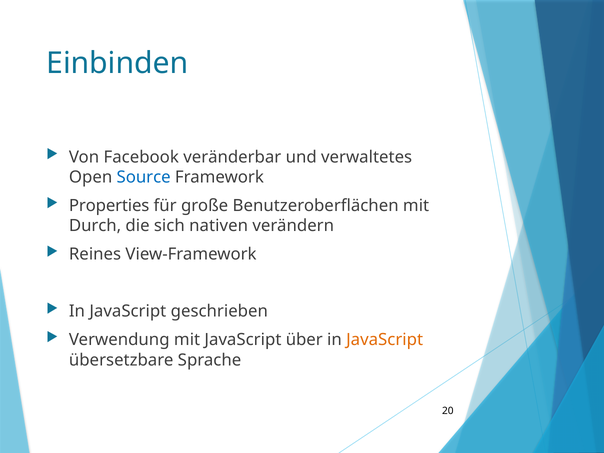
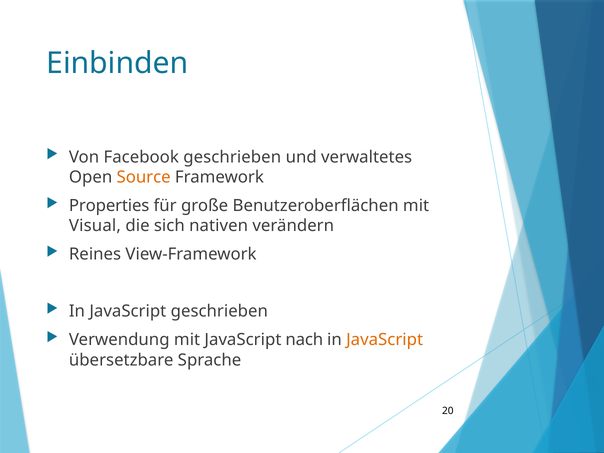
Facebook veränderbar: veränderbar -> geschrieben
Source colour: blue -> orange
Durch: Durch -> Visual
über: über -> nach
